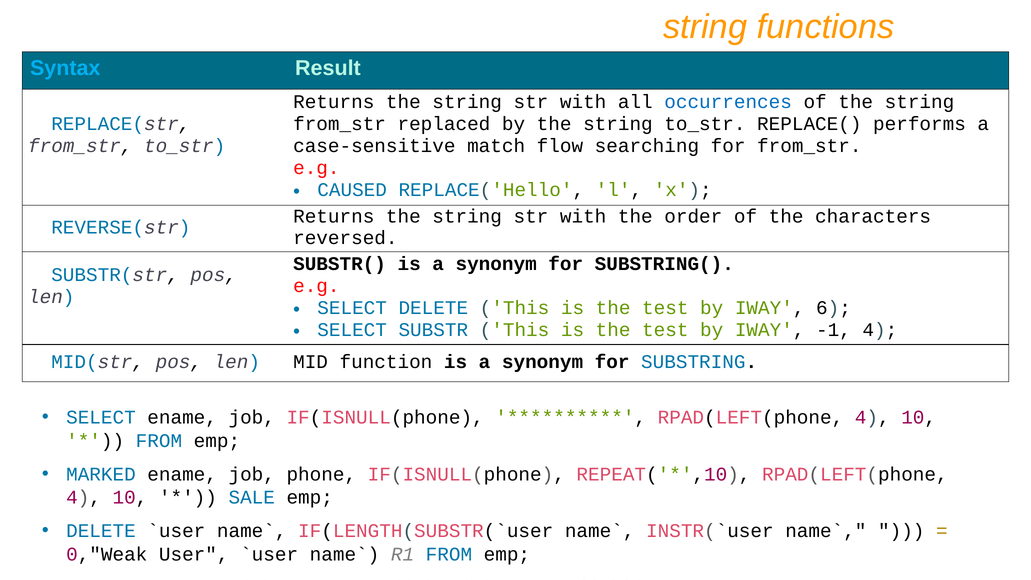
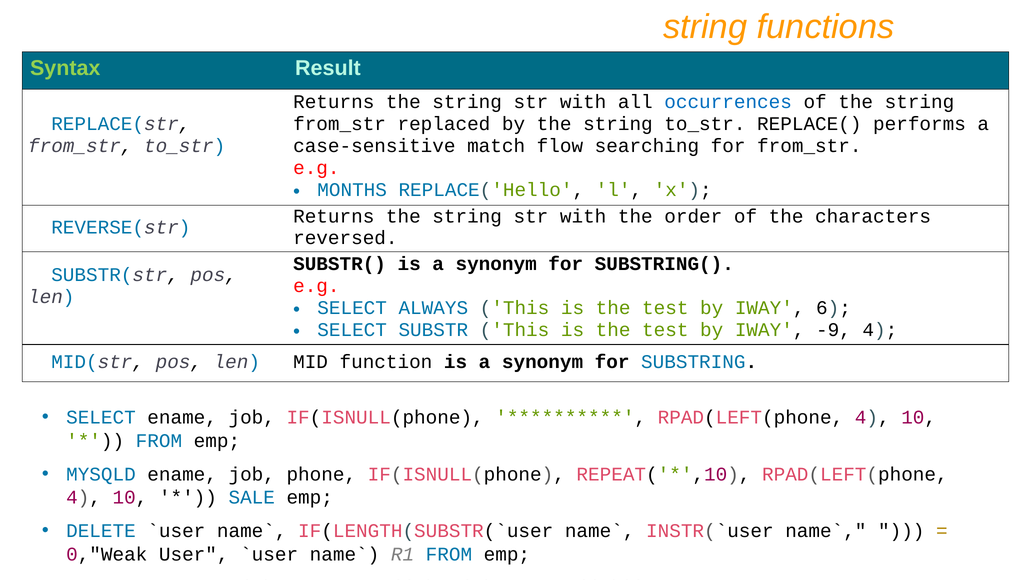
Syntax colour: light blue -> light green
CAUSED: CAUSED -> MONTHS
SELECT DELETE: DELETE -> ALWAYS
-1: -1 -> -9
MARKED: MARKED -> MYSQLD
